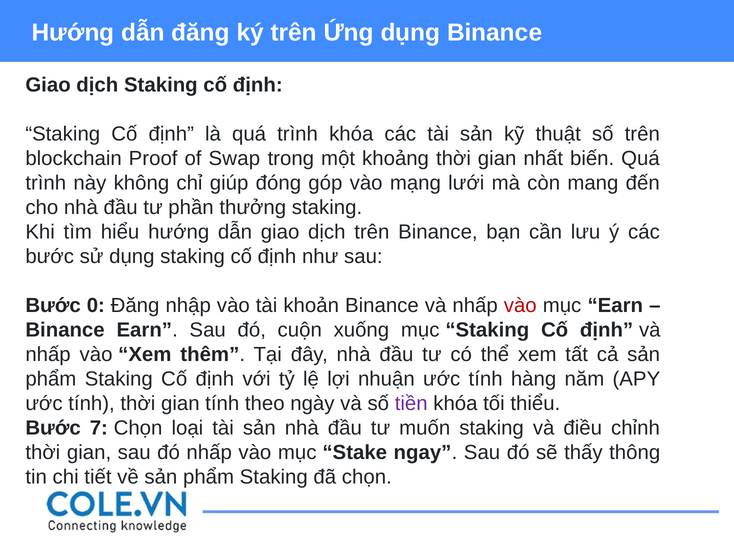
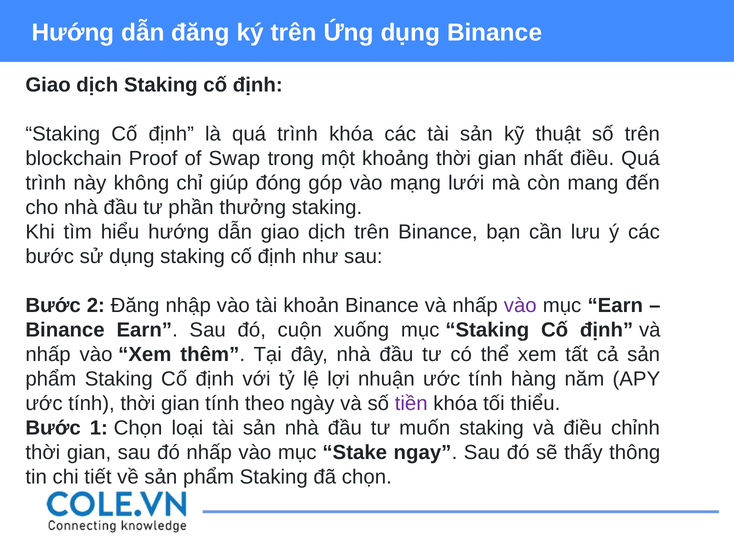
nhất biến: biến -> điều
0: 0 -> 2
vào at (520, 305) colour: red -> purple
7: 7 -> 1
